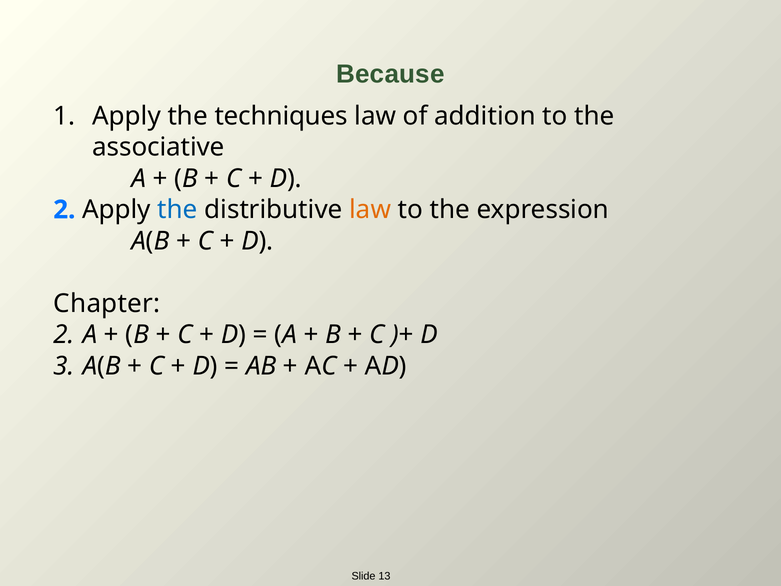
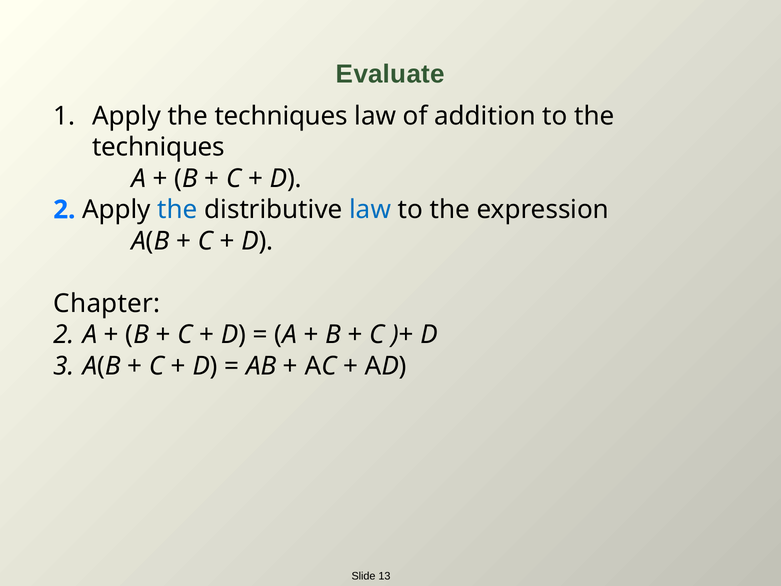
Because: Because -> Evaluate
associative at (158, 147): associative -> techniques
law at (370, 210) colour: orange -> blue
